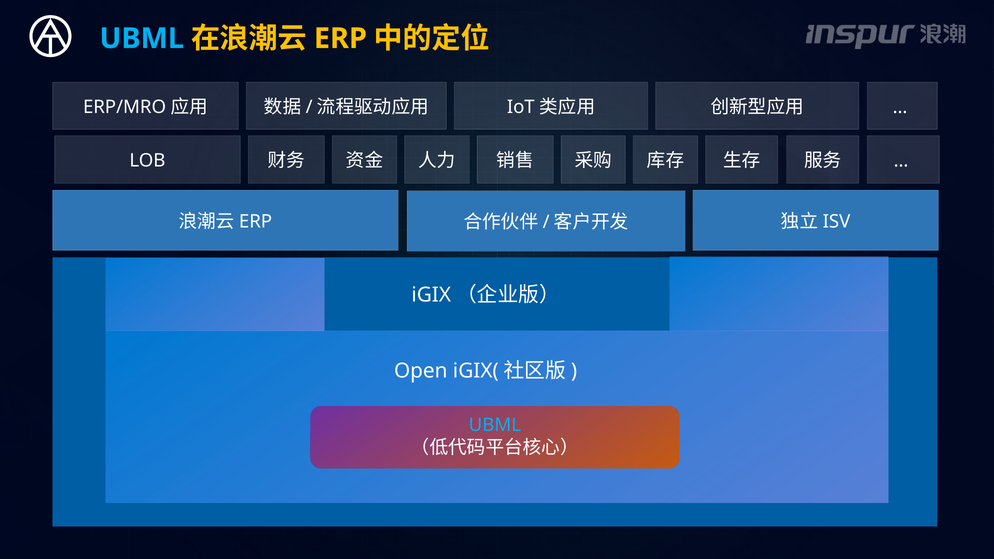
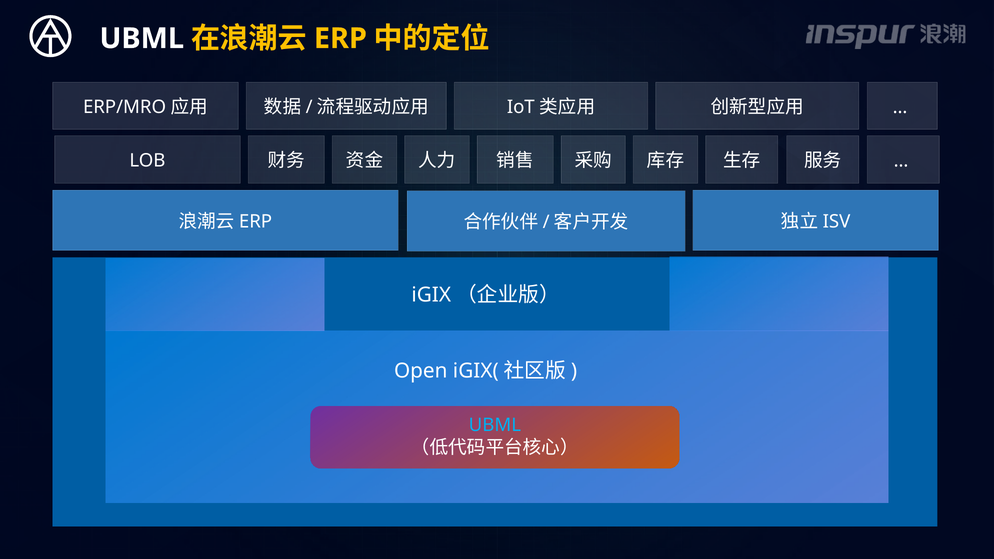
UBML at (142, 39) colour: light blue -> white
